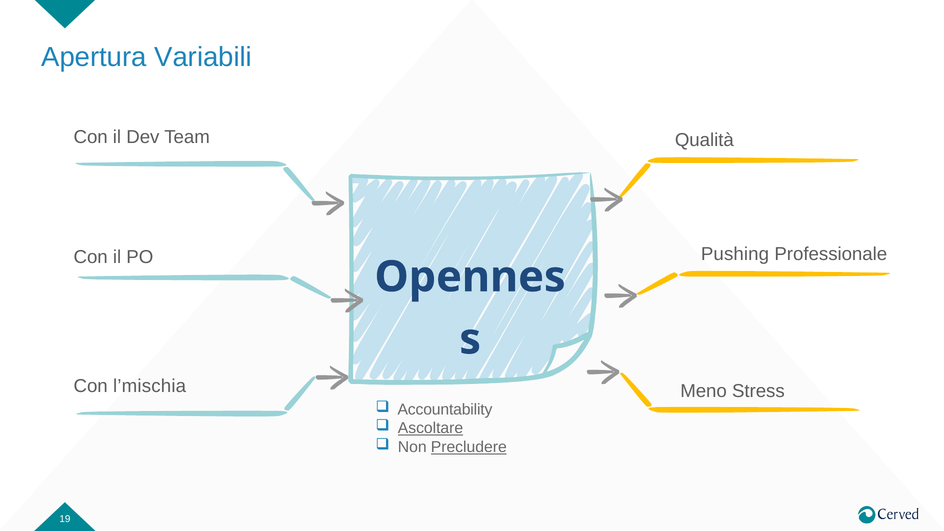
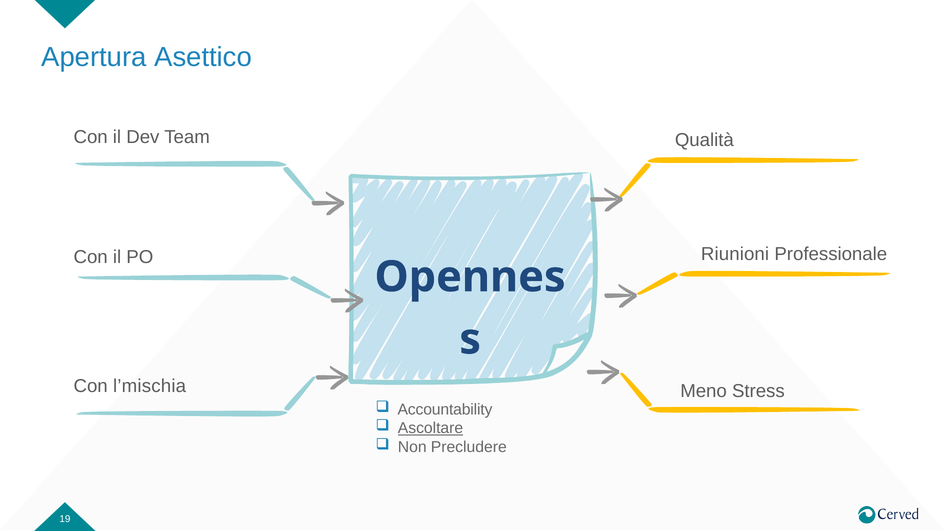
Variabili: Variabili -> Asettico
Pushing: Pushing -> Riunioni
Precludere underline: present -> none
